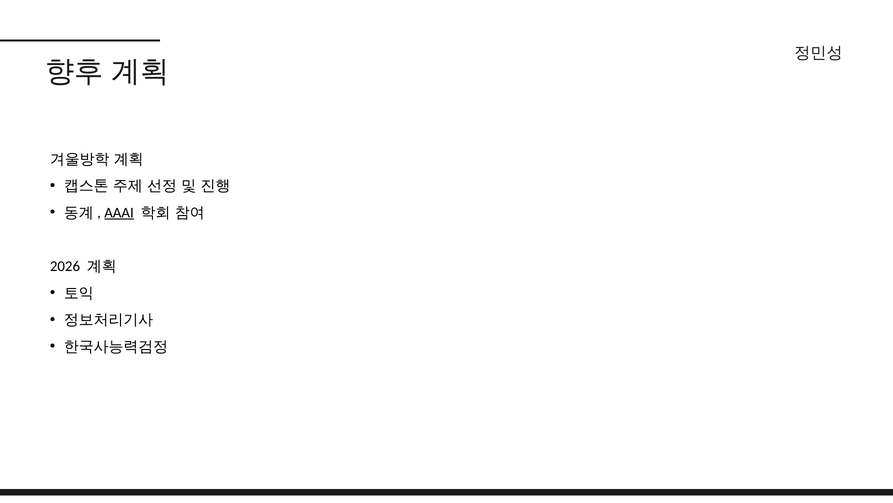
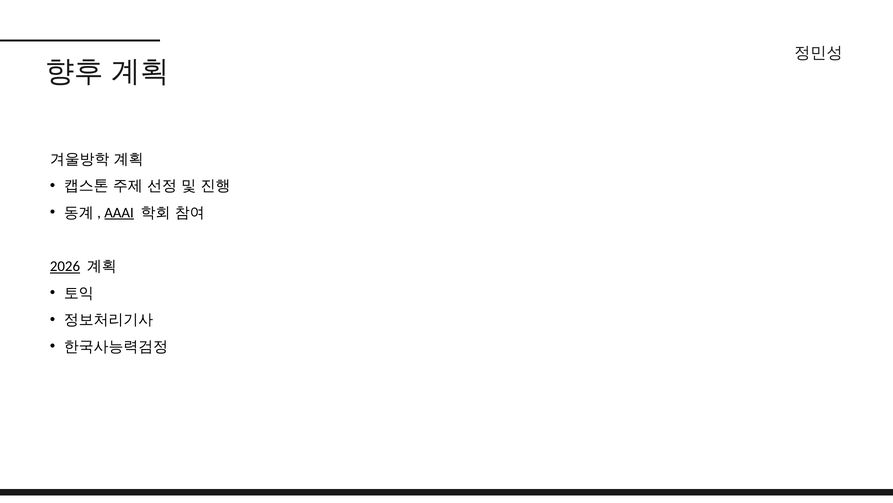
2026 underline: none -> present
